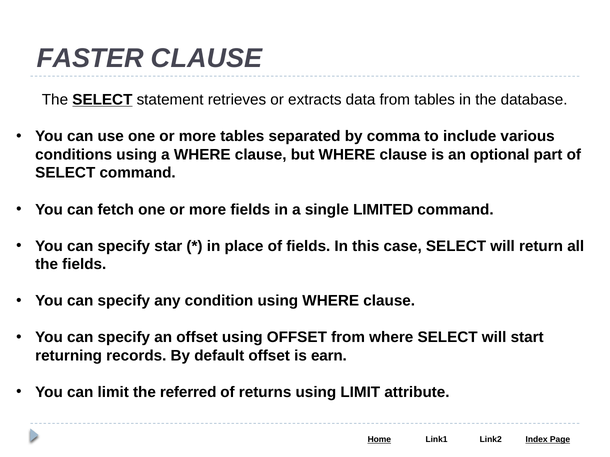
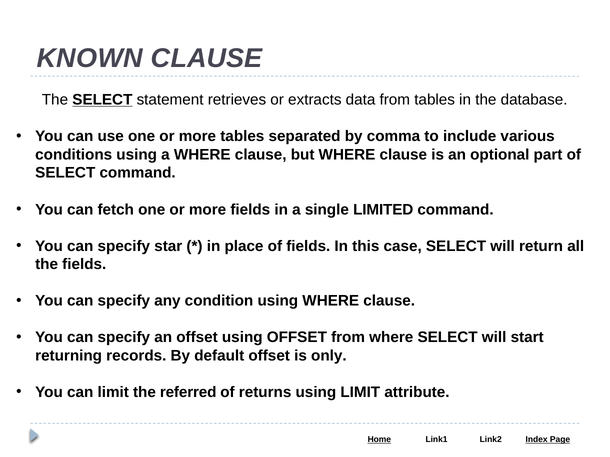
FASTER: FASTER -> KNOWN
earn: earn -> only
